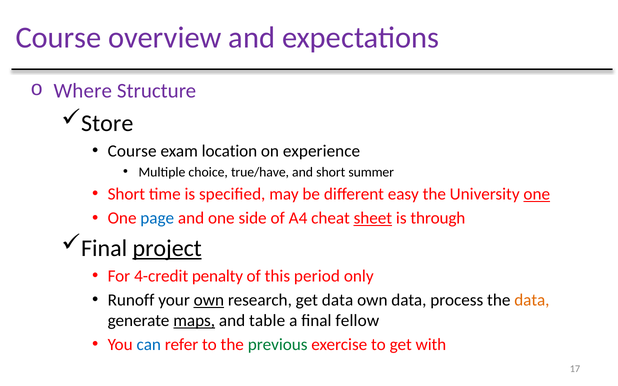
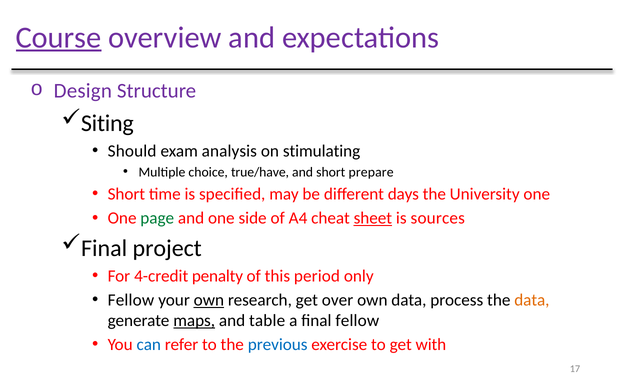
Course at (59, 38) underline: none -> present
Where: Where -> Design
Store: Store -> Siting
Course at (132, 151): Course -> Should
location: location -> analysis
experience: experience -> stimulating
summer: summer -> prepare
easy: easy -> days
one at (537, 194) underline: present -> none
page colour: blue -> green
through: through -> sources
project underline: present -> none
Runoff at (131, 300): Runoff -> Fellow
get data: data -> over
previous colour: green -> blue
